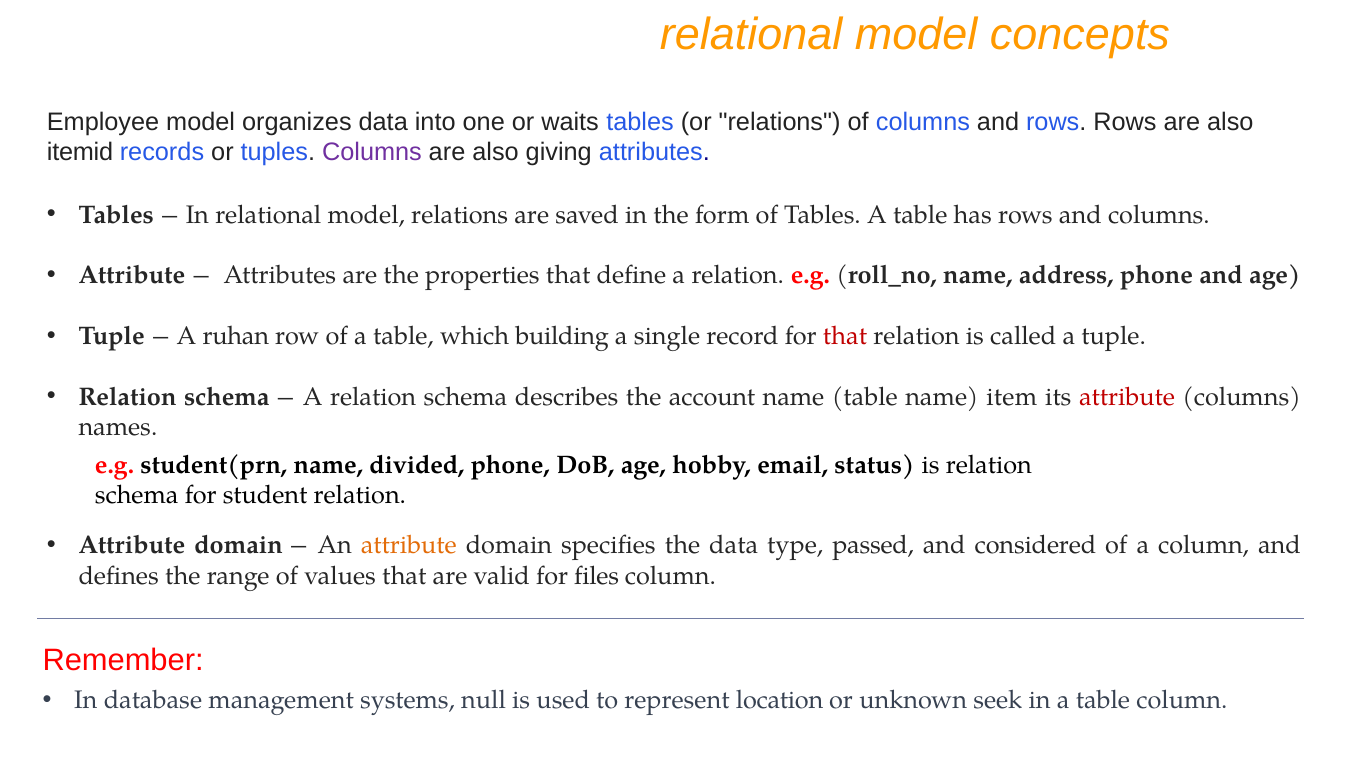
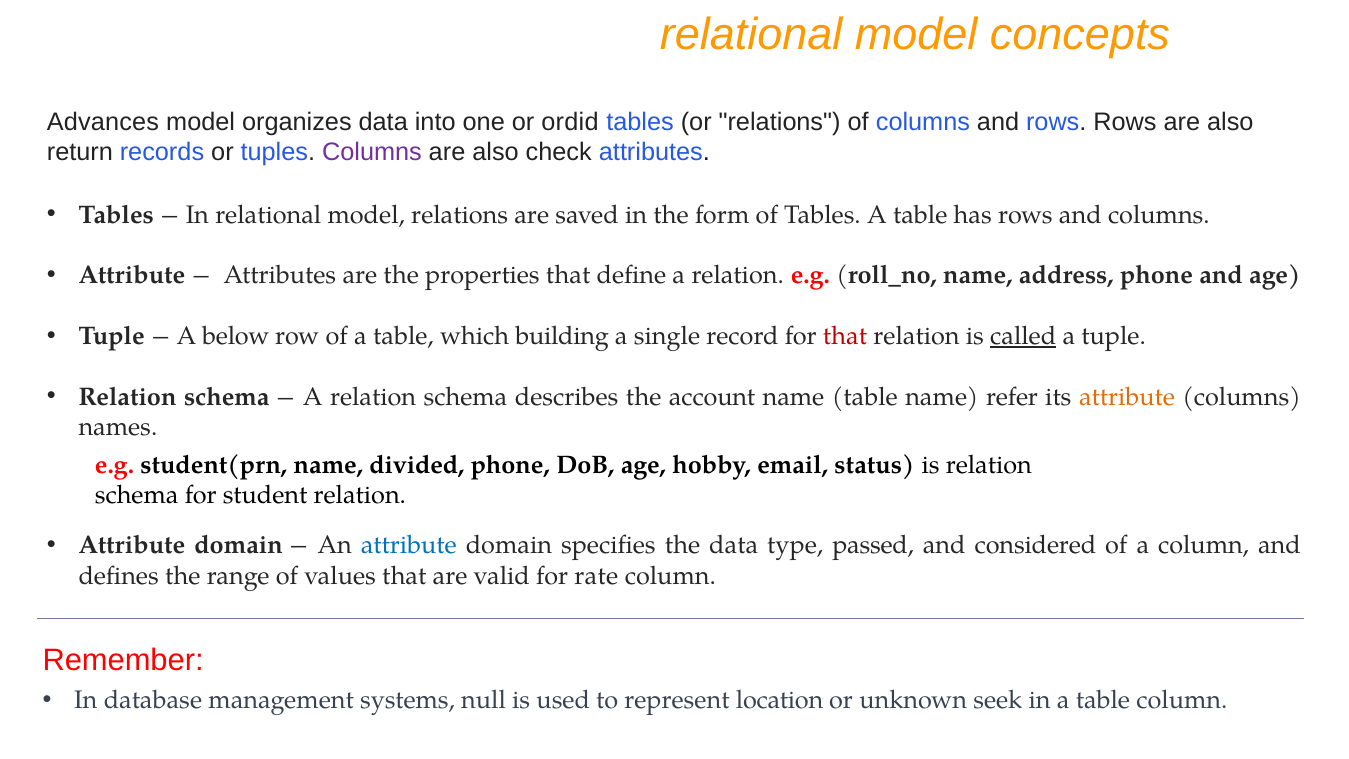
Employee: Employee -> Advances
waits: waits -> ordid
itemid: itemid -> return
giving: giving -> check
ruhan: ruhan -> below
called underline: none -> present
item: item -> refer
attribute at (1127, 397) colour: red -> orange
attribute at (409, 545) colour: orange -> blue
files: files -> rate
